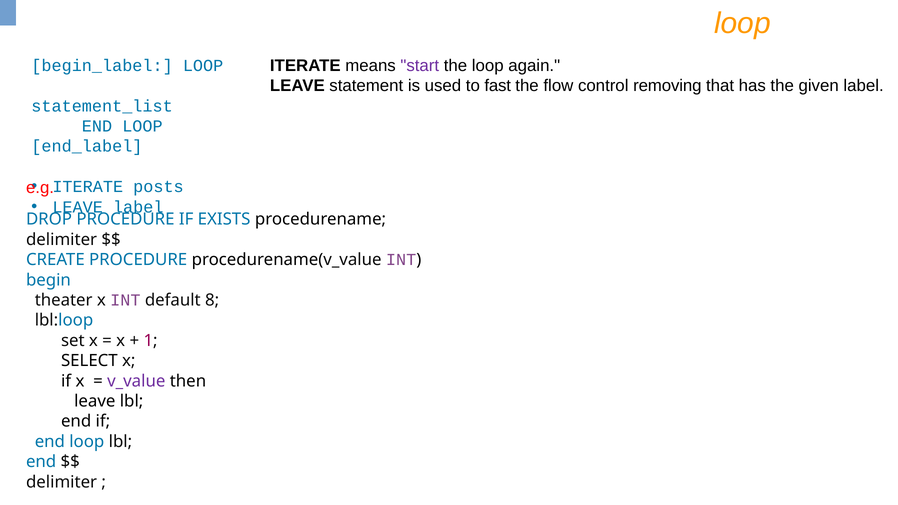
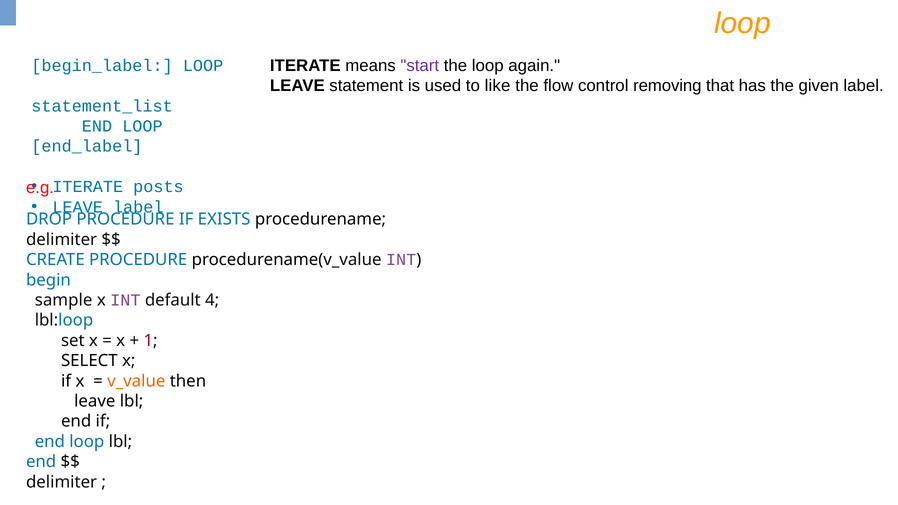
fast: fast -> like
theater: theater -> sample
8: 8 -> 4
v_value colour: purple -> orange
